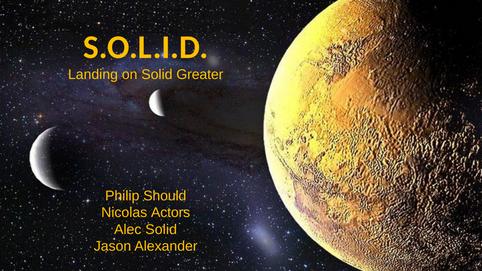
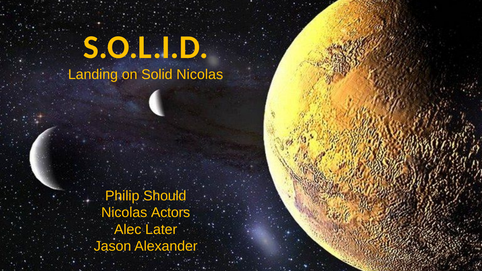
Solid Greater: Greater -> Nicolas
Alec Solid: Solid -> Later
